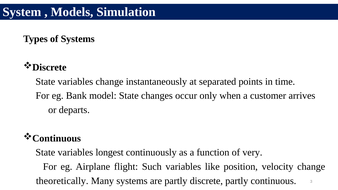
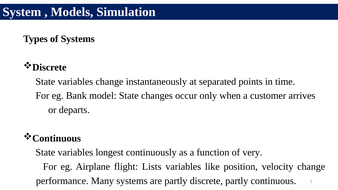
Such: Such -> Lists
theoretically: theoretically -> performance
